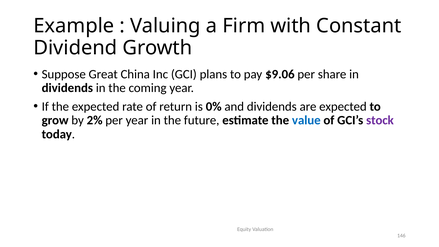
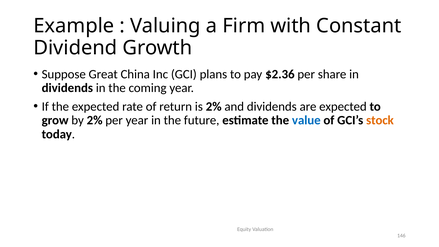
$9.06: $9.06 -> $2.36
is 0%: 0% -> 2%
stock colour: purple -> orange
